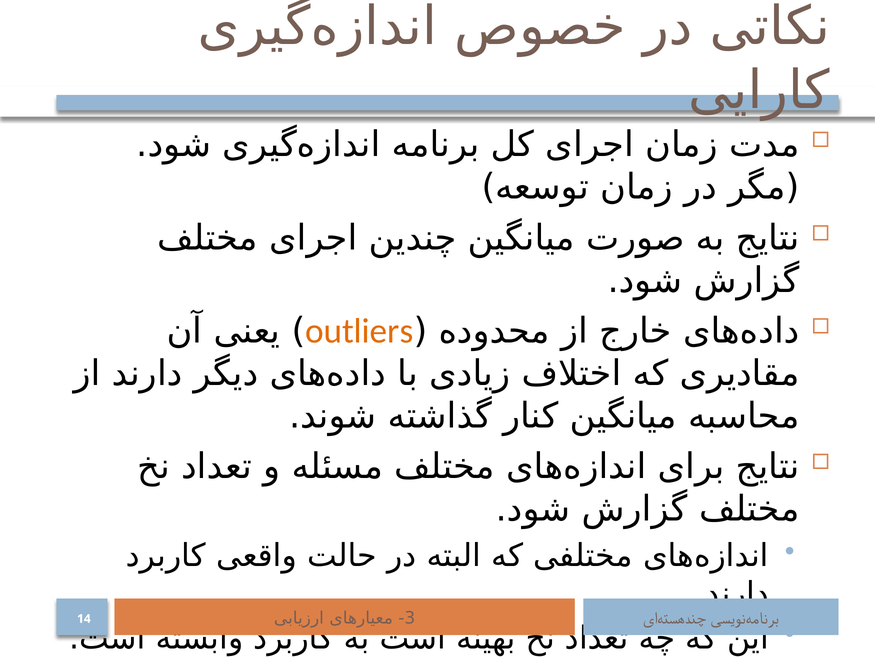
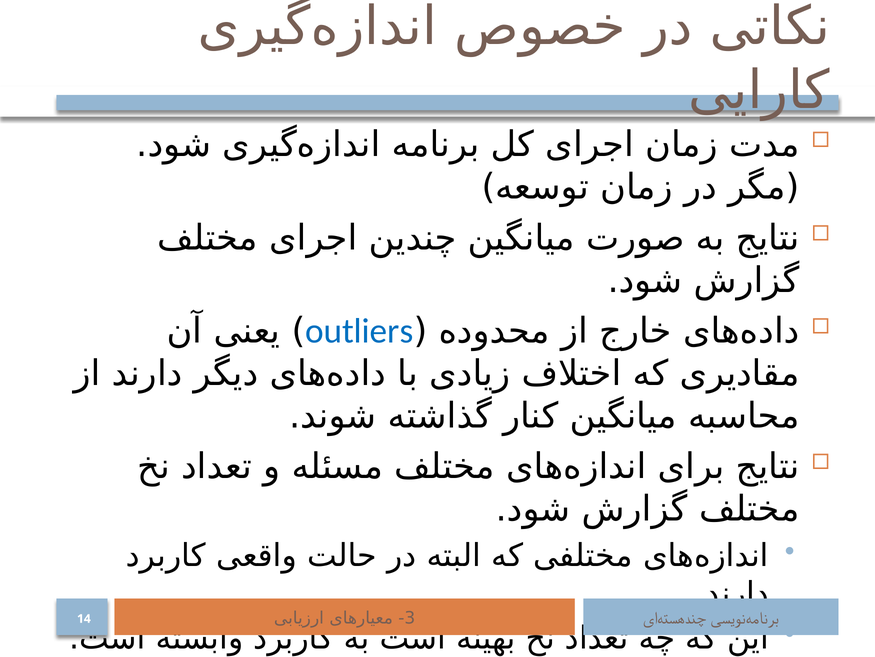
outliers colour: orange -> blue
